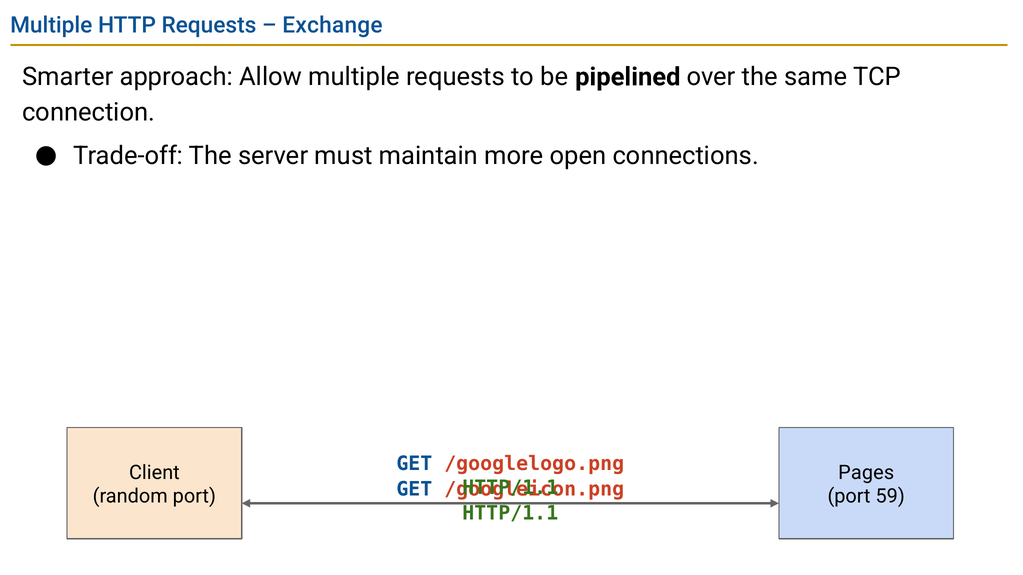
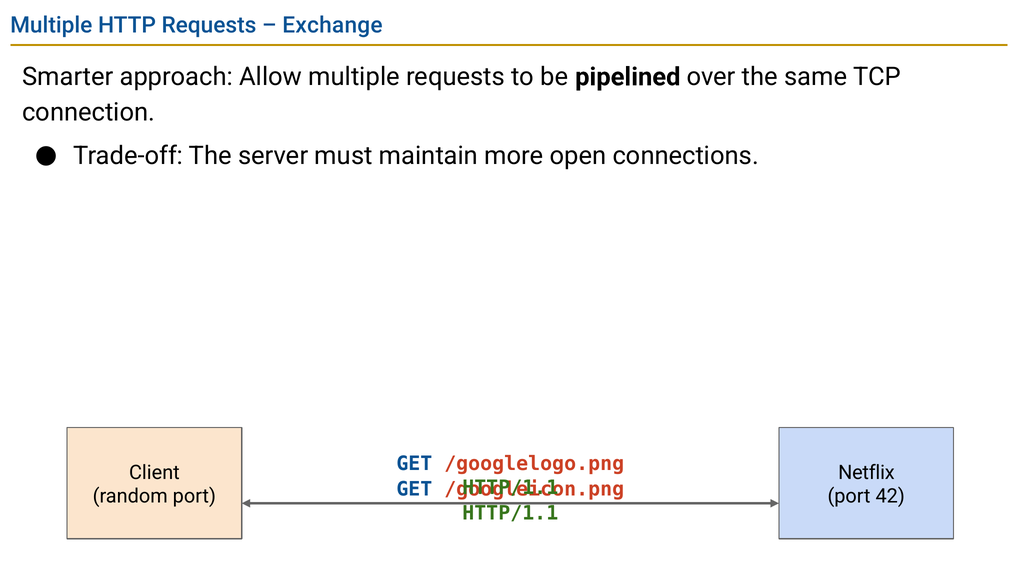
Pages: Pages -> Netflix
59: 59 -> 42
